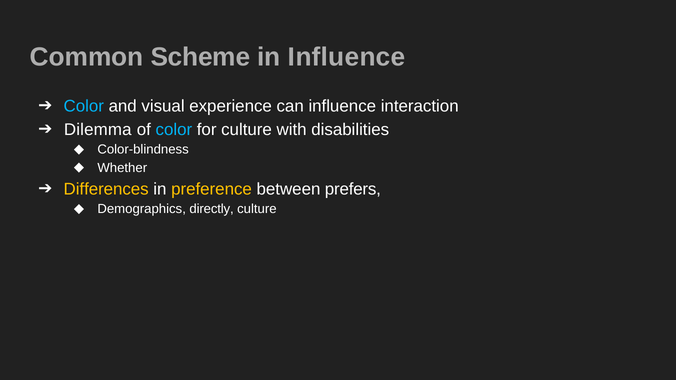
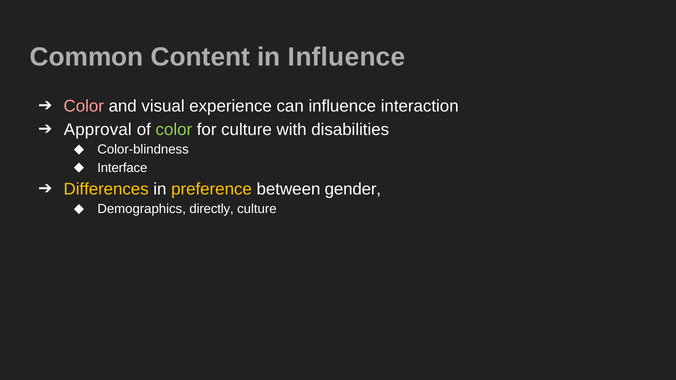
Scheme: Scheme -> Content
Color at (84, 106) colour: light blue -> pink
Dilemma: Dilemma -> Approval
color at (174, 130) colour: light blue -> light green
Whether: Whether -> Interface
prefers: prefers -> gender
